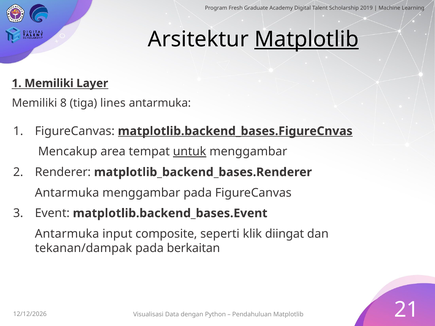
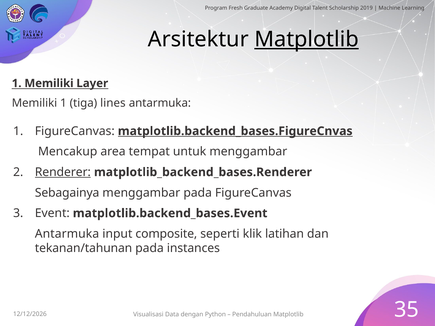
Memiliki 8: 8 -> 1
untuk underline: present -> none
Renderer underline: none -> present
Antarmuka at (67, 193): Antarmuka -> Sebagainya
diingat: diingat -> latihan
tekanan/dampak: tekanan/dampak -> tekanan/tahunan
berkaitan: berkaitan -> instances
21: 21 -> 35
